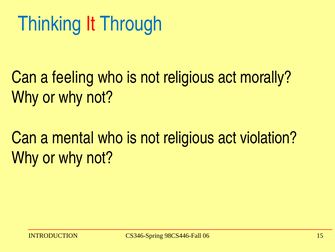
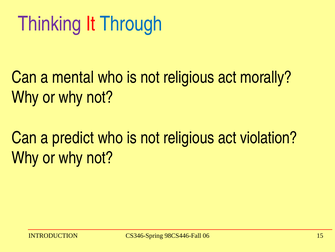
Thinking colour: blue -> purple
feeling: feeling -> mental
mental: mental -> predict
